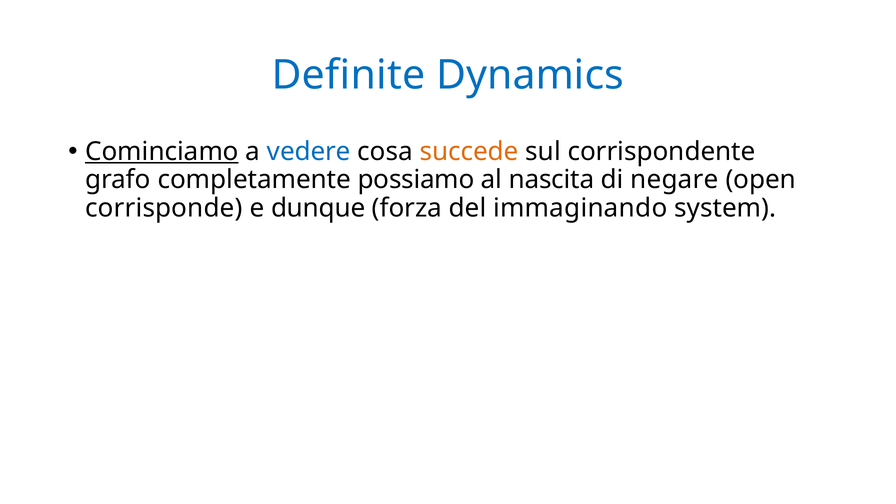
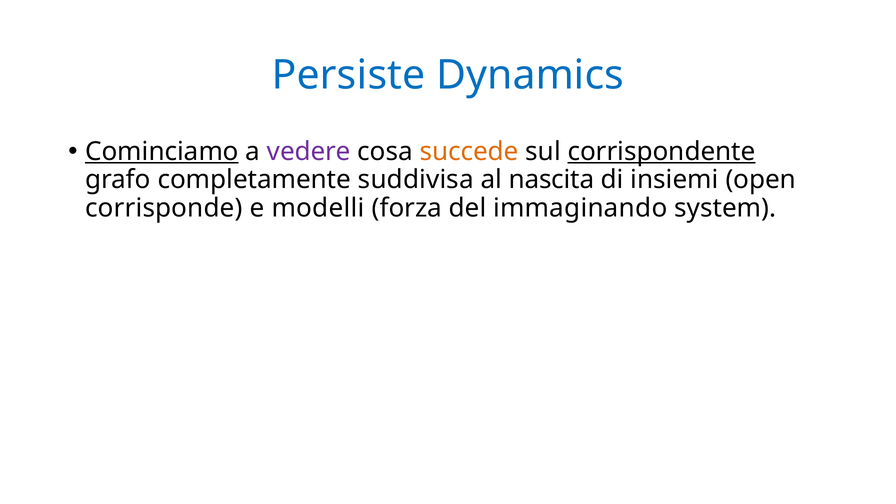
Definite: Definite -> Persiste
vedere colour: blue -> purple
corrispondente underline: none -> present
possiamo: possiamo -> suddivisa
negare: negare -> insiemi
dunque: dunque -> modelli
